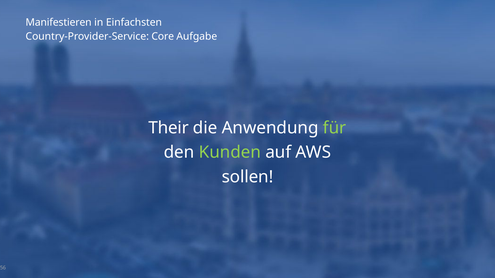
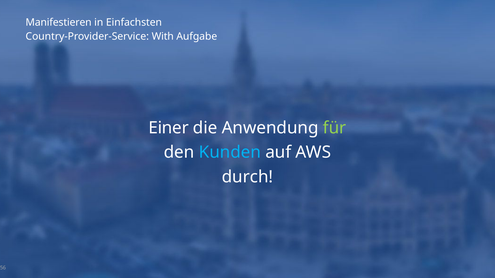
Core: Core -> With
Their: Their -> Einer
Kunden colour: light green -> light blue
sollen: sollen -> durch
